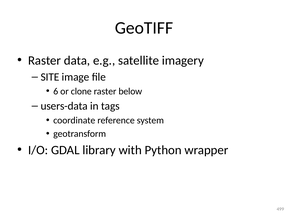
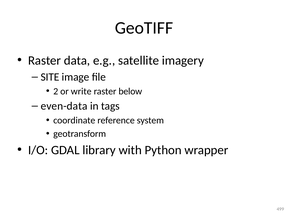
6: 6 -> 2
clone: clone -> write
users-data: users-data -> even-data
